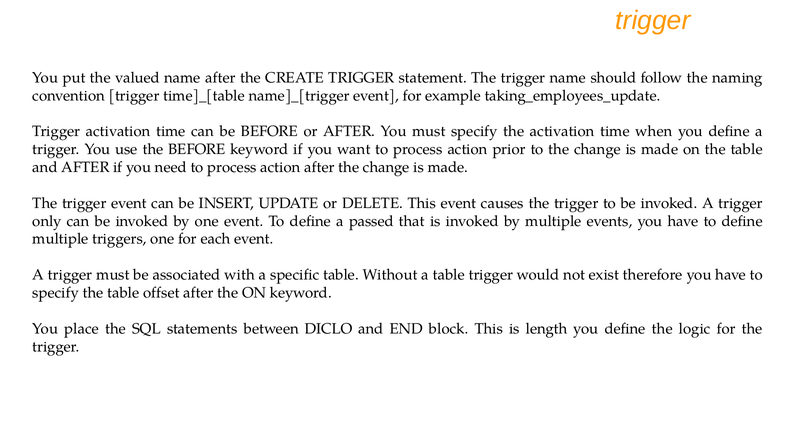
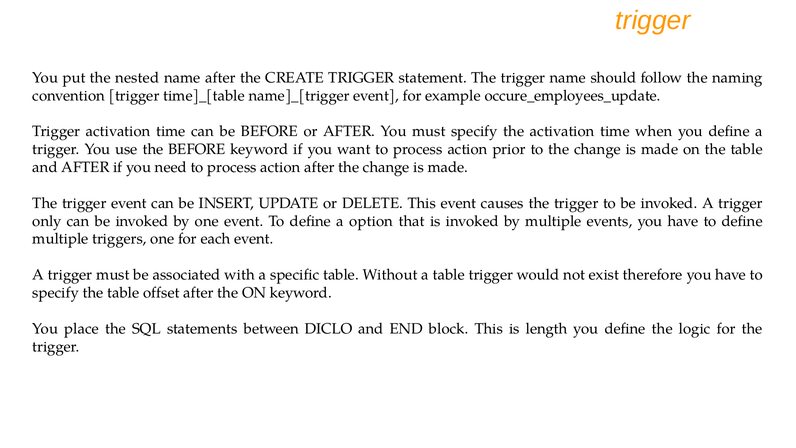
valued: valued -> nested
taking_employees_update: taking_employees_update -> occure_employees_update
passed: passed -> option
